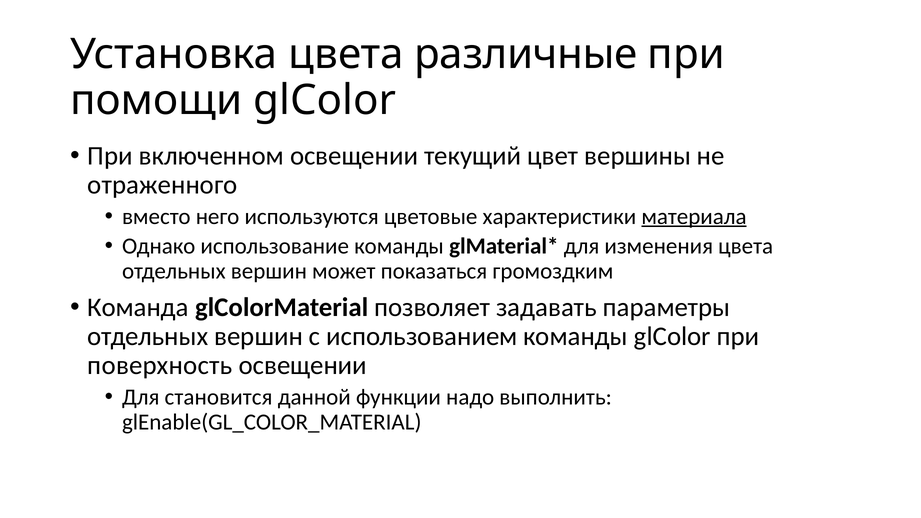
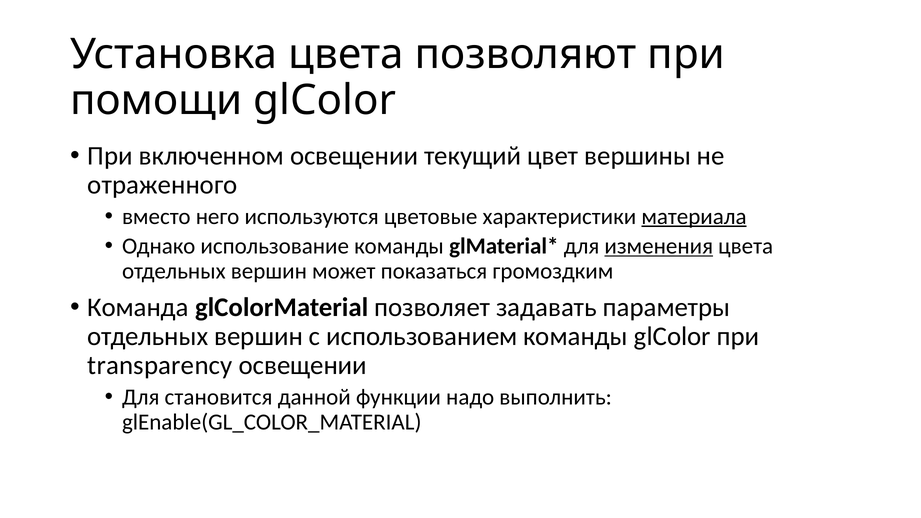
различные: различные -> позволяют
изменения underline: none -> present
поверхность: поверхность -> transparency
